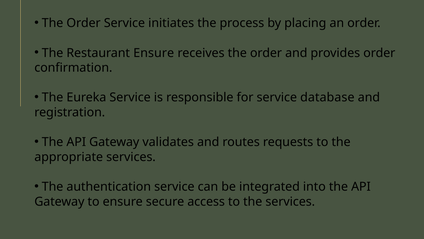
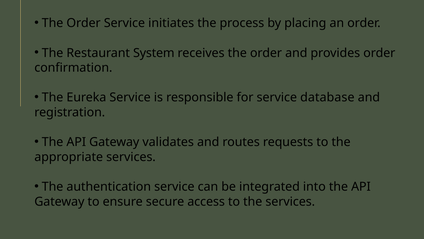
Restaurant Ensure: Ensure -> System
